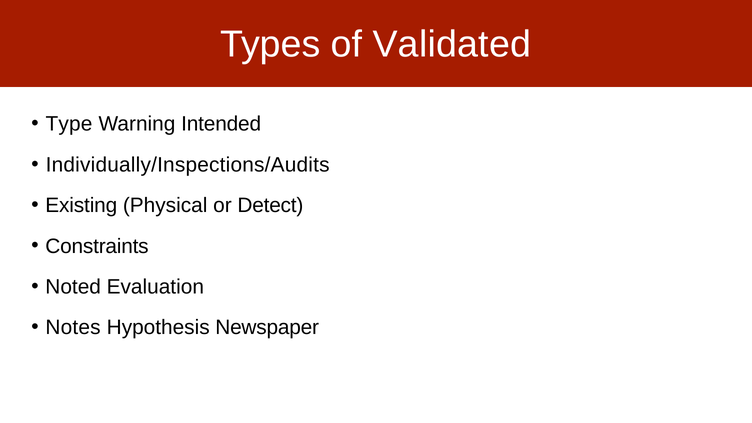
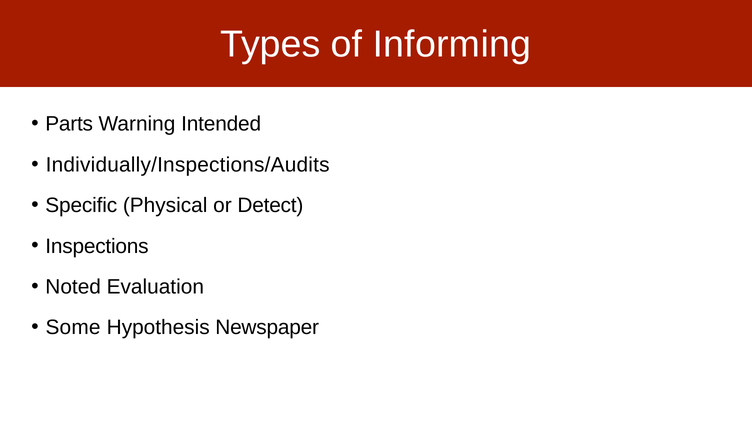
Validated: Validated -> Informing
Type: Type -> Parts
Existing: Existing -> Specific
Constraints: Constraints -> Inspections
Notes: Notes -> Some
